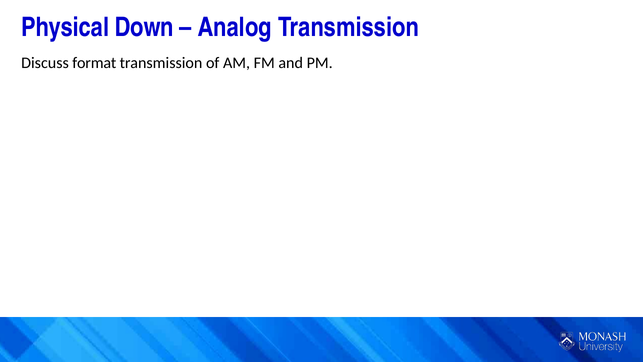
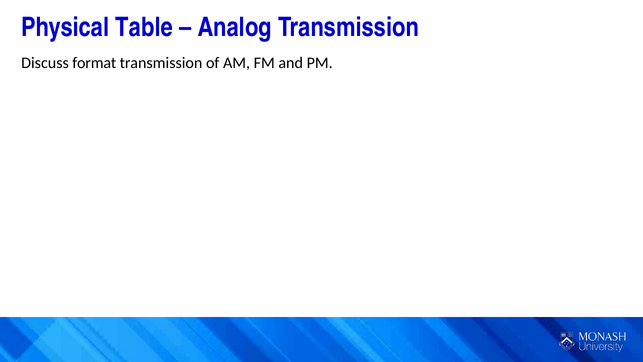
Down: Down -> Table
